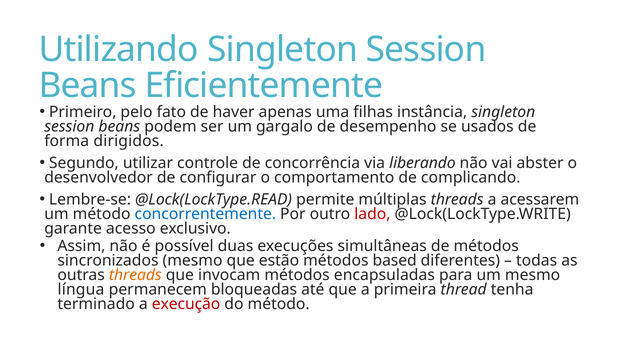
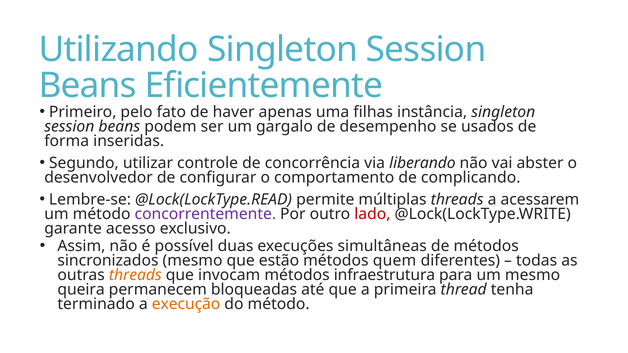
dirigidos: dirigidos -> inseridas
concorrentemente colour: blue -> purple
based: based -> quem
encapsuladas: encapsuladas -> infraestrutura
língua: língua -> queira
execução colour: red -> orange
